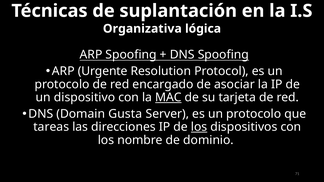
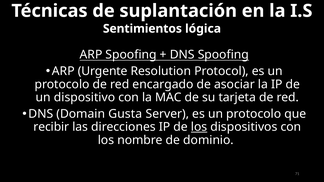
Organizativa: Organizativa -> Sentimientos
MAC underline: present -> none
tareas: tareas -> recibir
